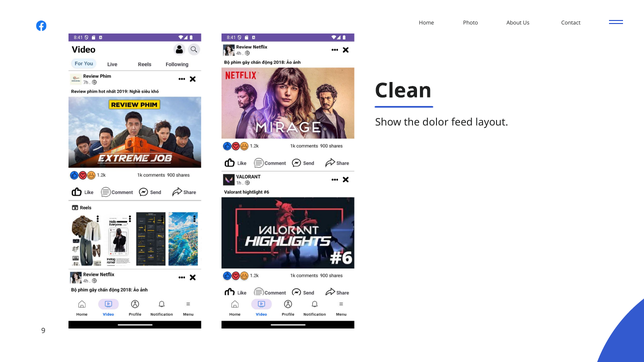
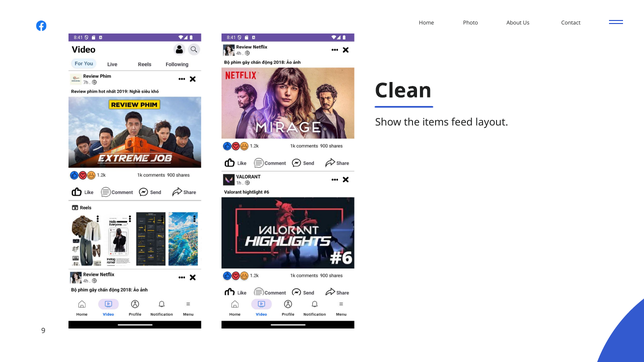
dolor: dolor -> items
